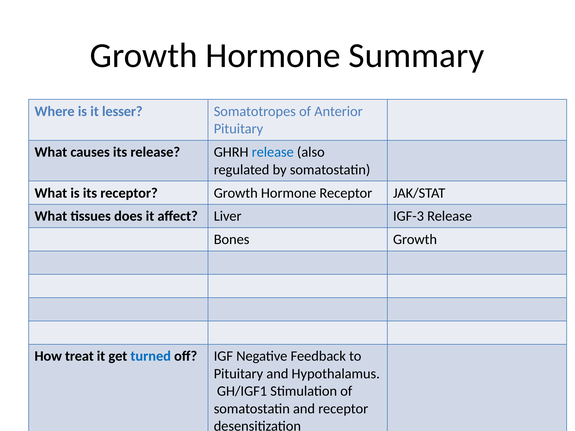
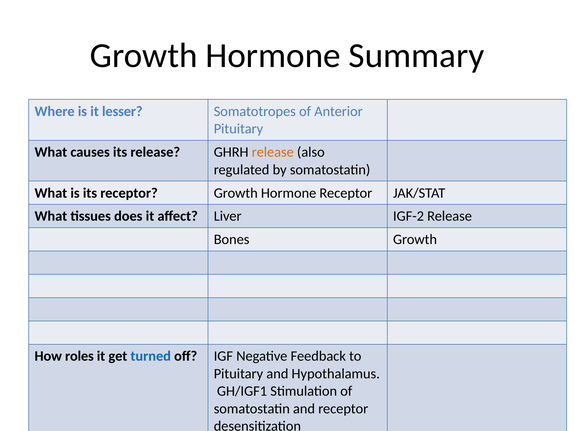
release at (273, 152) colour: blue -> orange
IGF-3: IGF-3 -> IGF-2
treat: treat -> roles
